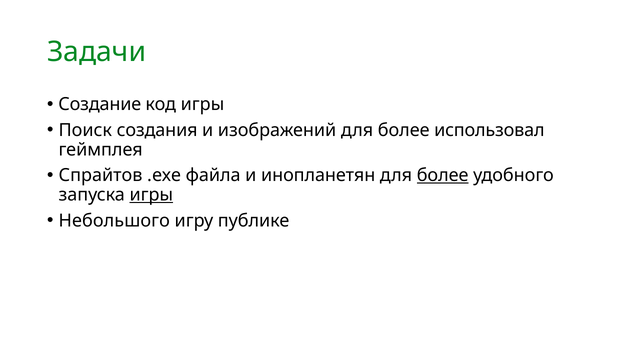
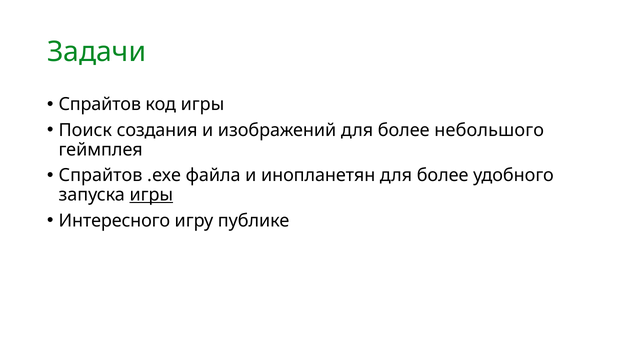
Создание at (100, 104): Создание -> Спрайтов
использовал: использовал -> небольшого
более at (443, 175) underline: present -> none
Небольшого: Небольшого -> Интересного
